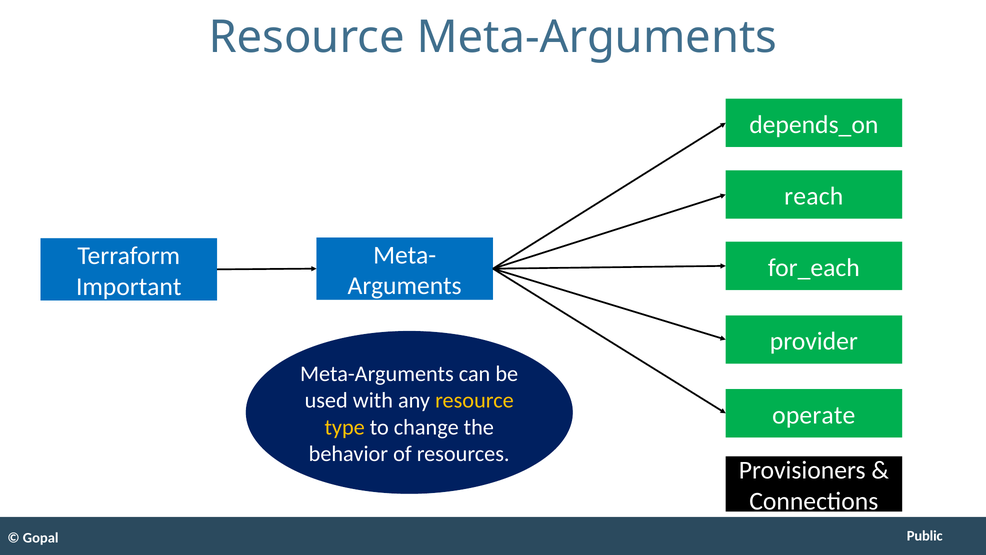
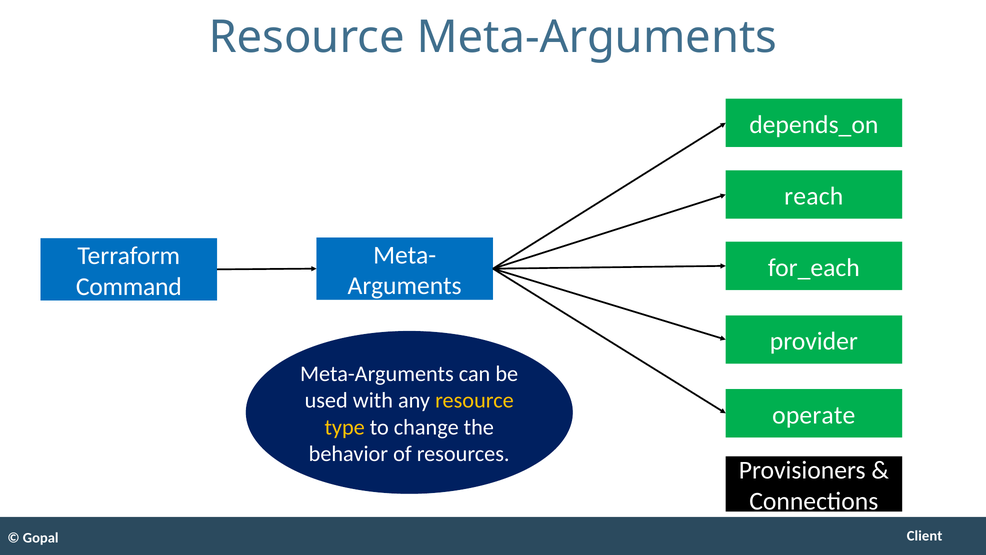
Important: Important -> Command
Public: Public -> Client
